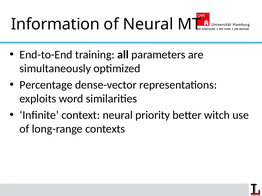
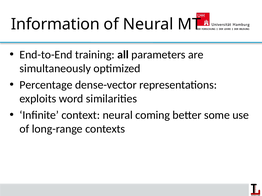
priority: priority -> coming
witch: witch -> some
